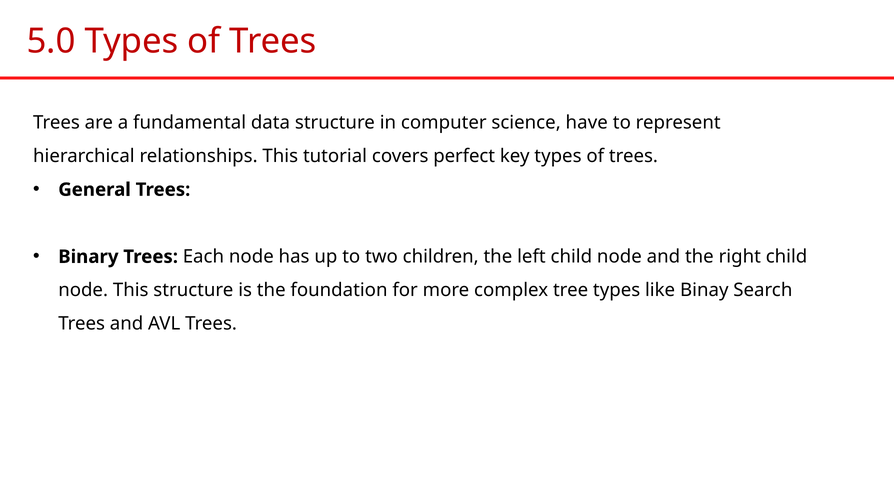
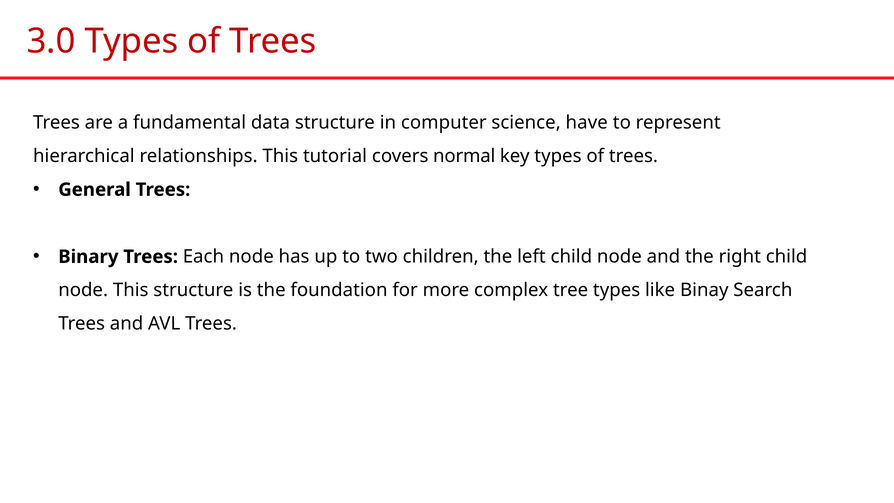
5.0: 5.0 -> 3.0
perfect: perfect -> normal
